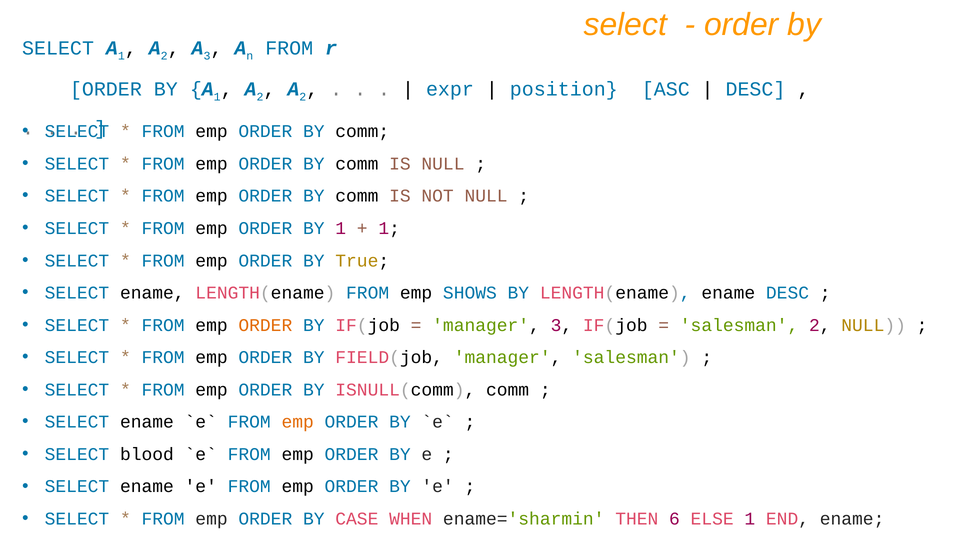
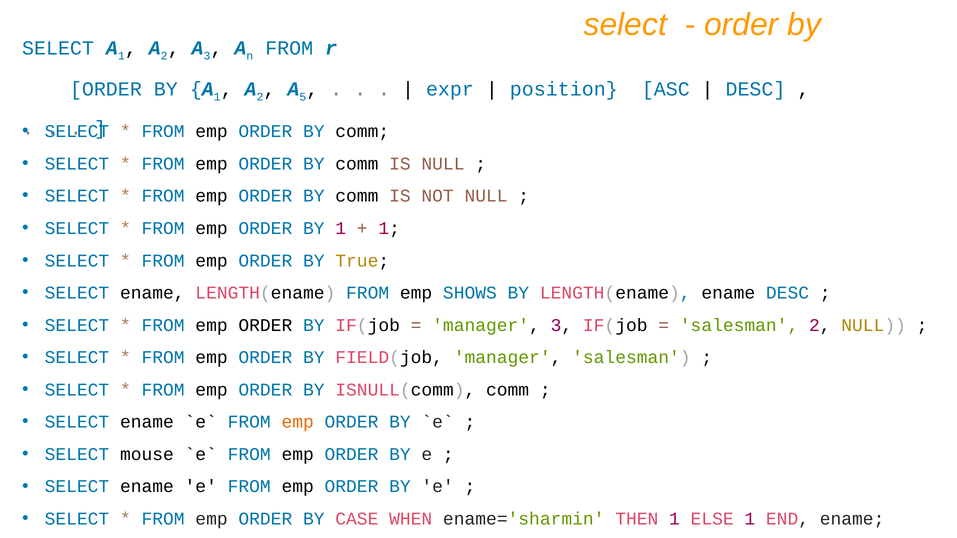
2 at (303, 97): 2 -> 5
ORDER at (265, 325) colour: orange -> black
blood: blood -> mouse
THEN 6: 6 -> 1
